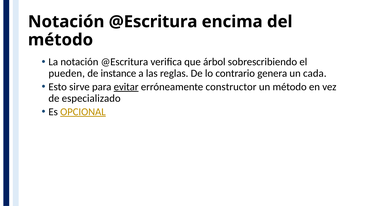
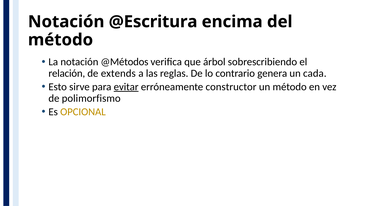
La notación @Escritura: @Escritura -> @Métodos
pueden: pueden -> relación
instance: instance -> extends
especializado: especializado -> polimorfismo
OPCIONAL underline: present -> none
